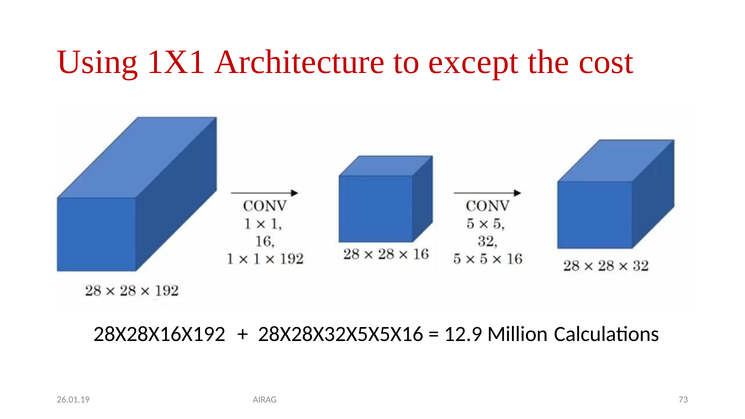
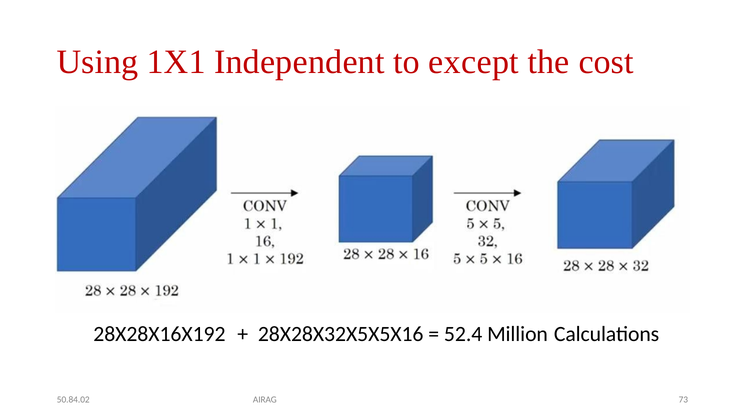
Architecture: Architecture -> Independent
12.9: 12.9 -> 52.4
26.01.19: 26.01.19 -> 50.84.02
